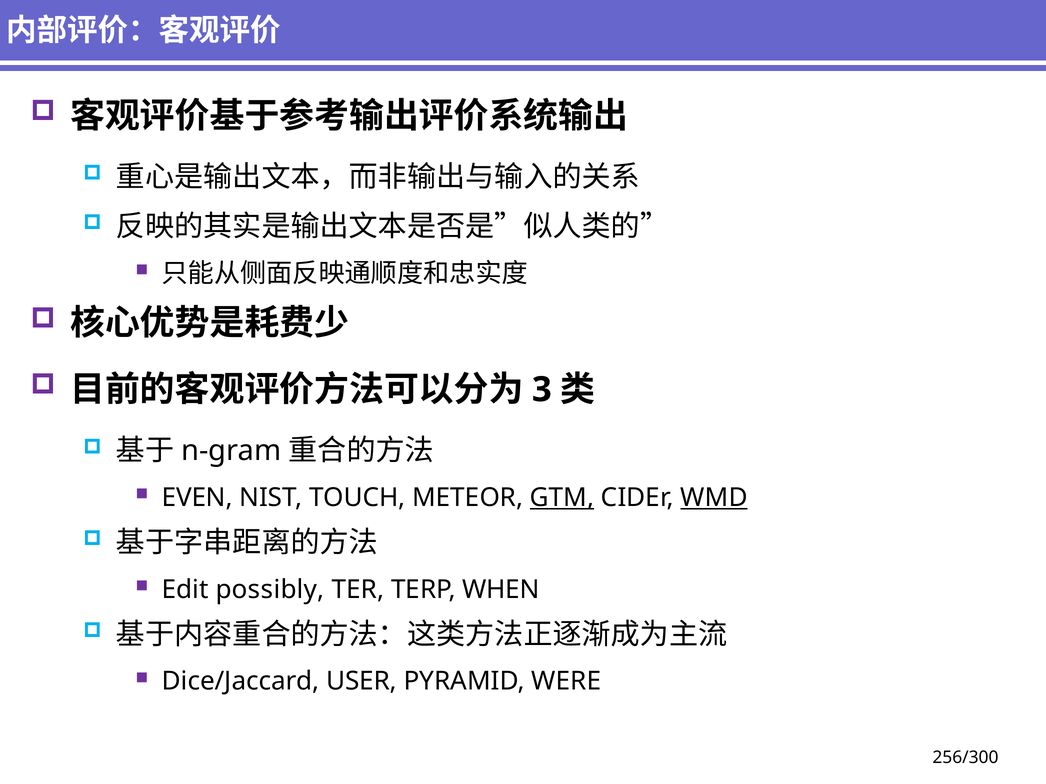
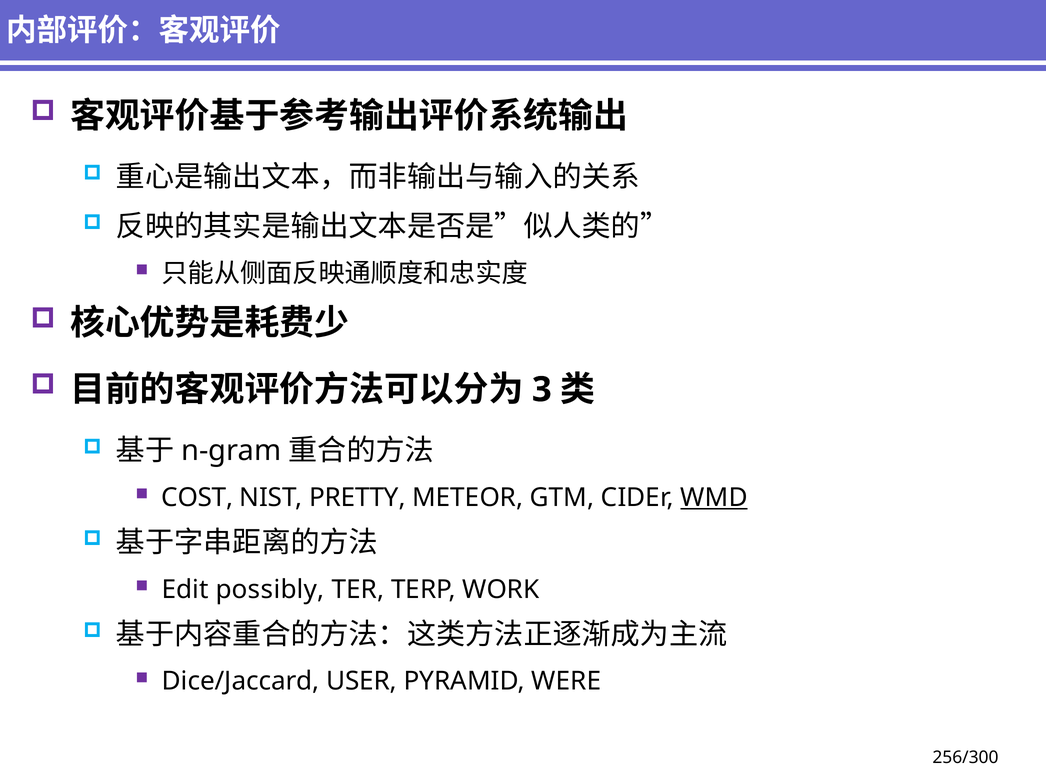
EVEN: EVEN -> COST
TOUCH: TOUCH -> PRETTY
GTM underline: present -> none
WHEN: WHEN -> WORK
